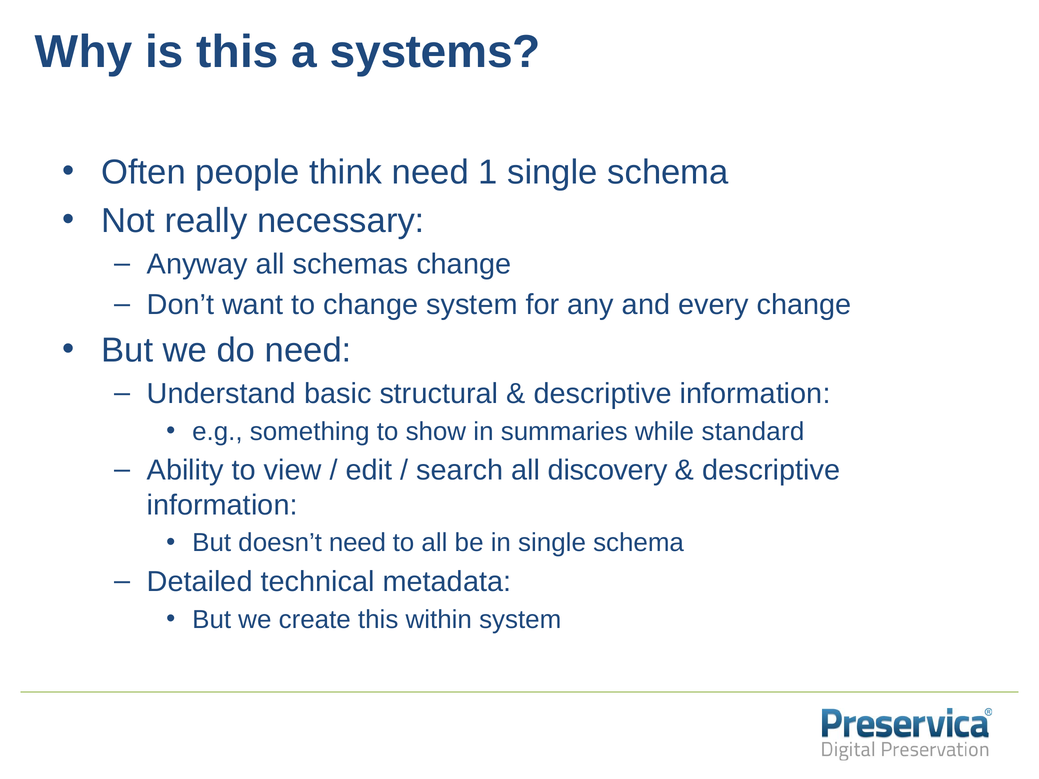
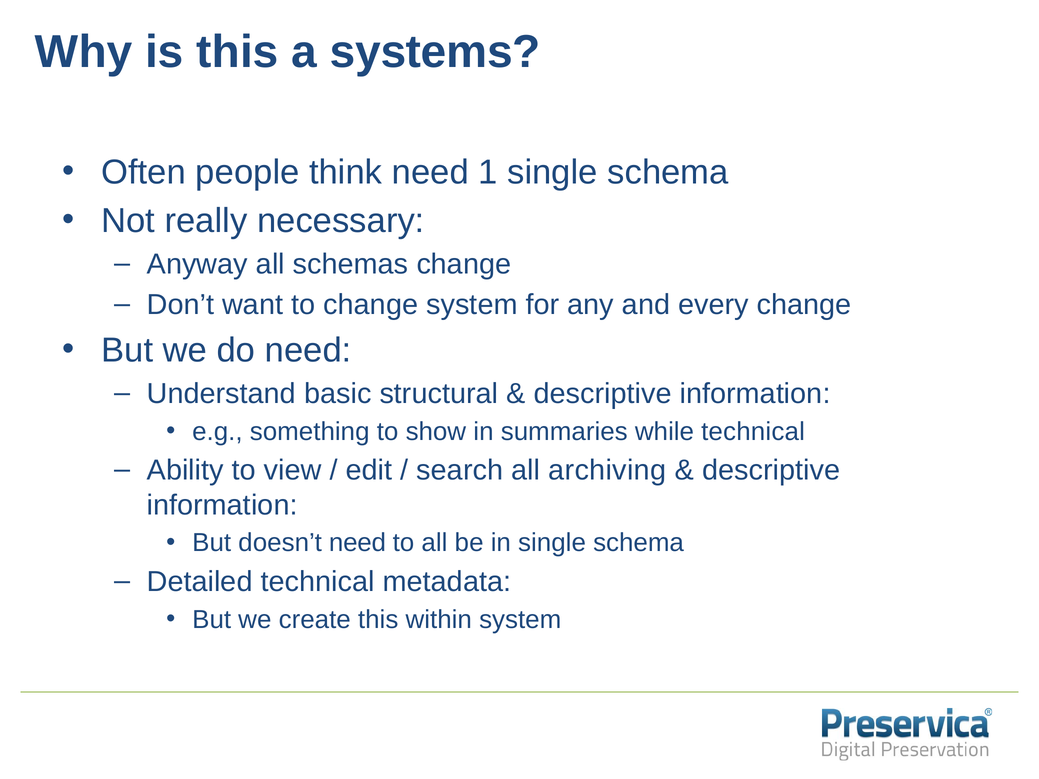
while standard: standard -> technical
discovery: discovery -> archiving
